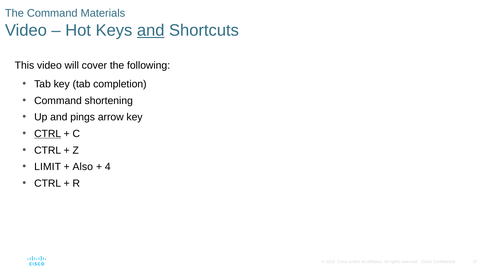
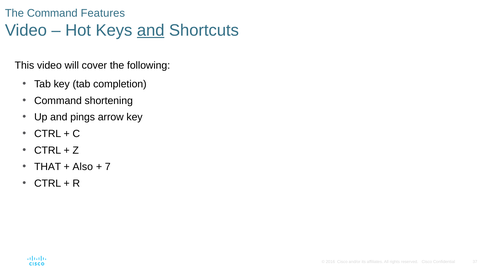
Materials: Materials -> Features
CTRL at (48, 134) underline: present -> none
LIMIT: LIMIT -> THAT
4: 4 -> 7
